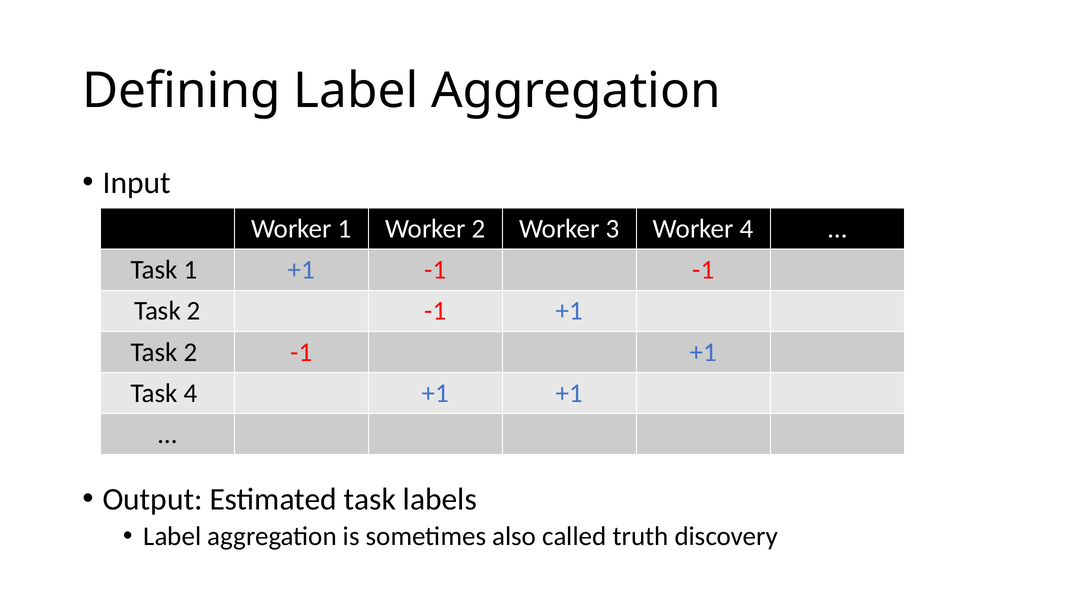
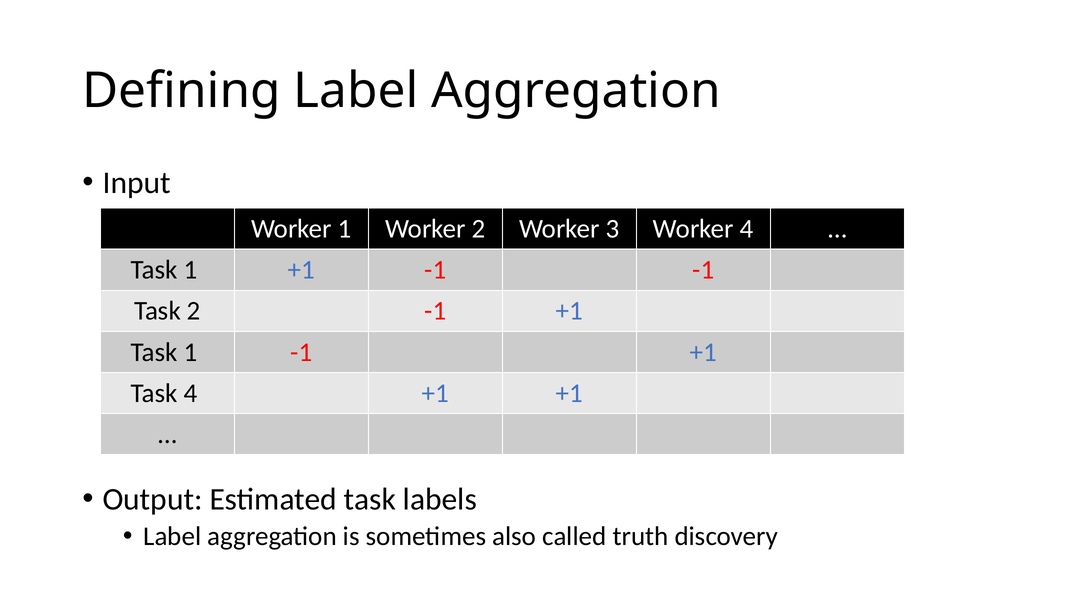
2 at (191, 352): 2 -> 1
